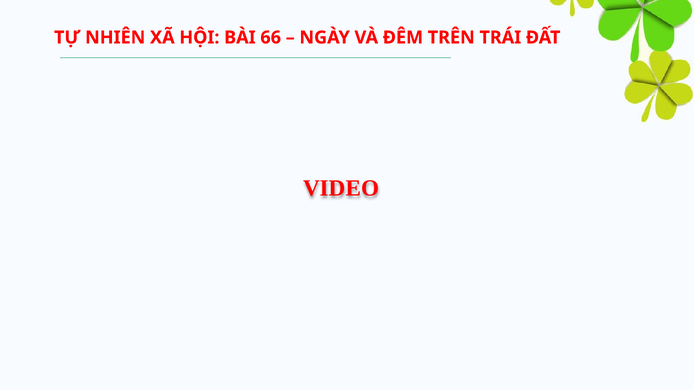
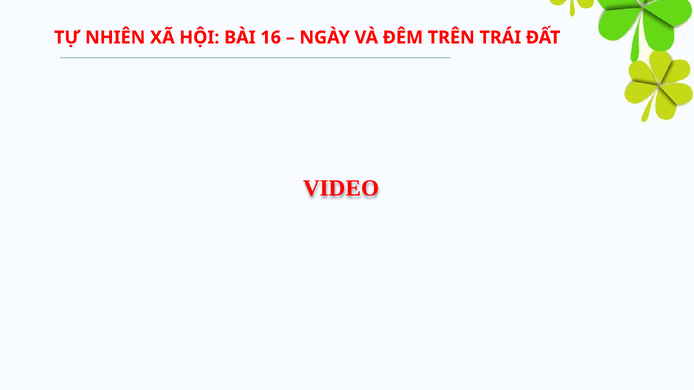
66: 66 -> 16
